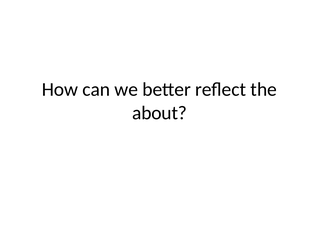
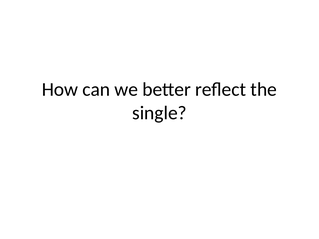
about: about -> single
